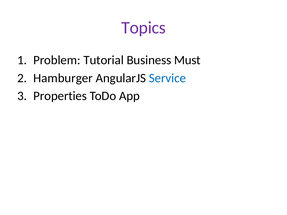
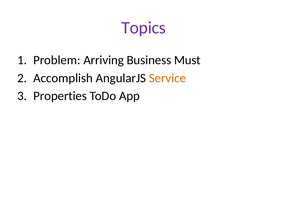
Tutorial: Tutorial -> Arriving
Hamburger: Hamburger -> Accomplish
Service colour: blue -> orange
